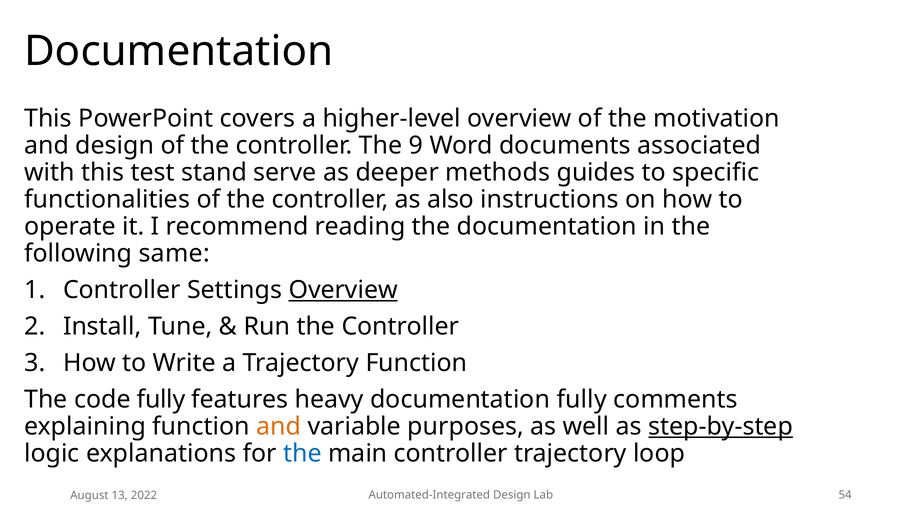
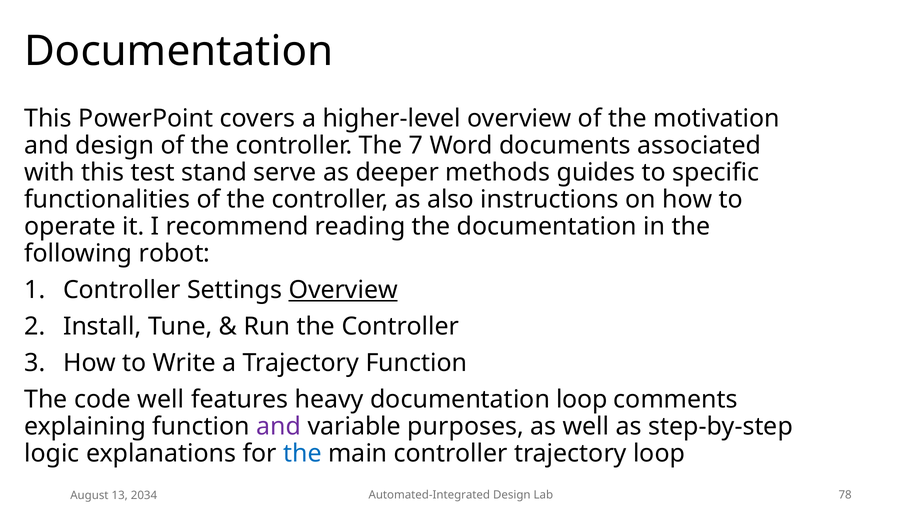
9: 9 -> 7
same: same -> robot
code fully: fully -> well
documentation fully: fully -> loop
and at (279, 426) colour: orange -> purple
step-by-step underline: present -> none
54: 54 -> 78
2022: 2022 -> 2034
